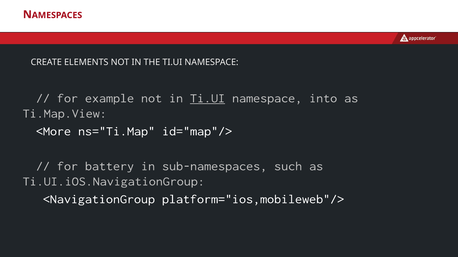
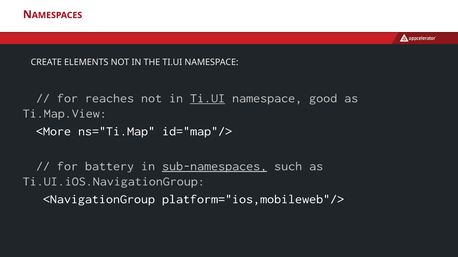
example: example -> reaches
into: into -> good
sub-namespaces underline: none -> present
